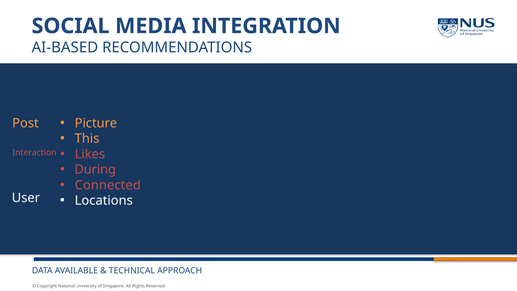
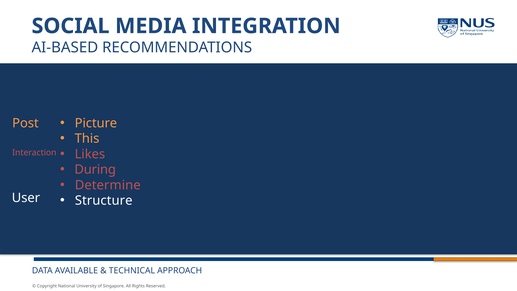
Connected: Connected -> Determine
Locations: Locations -> Structure
